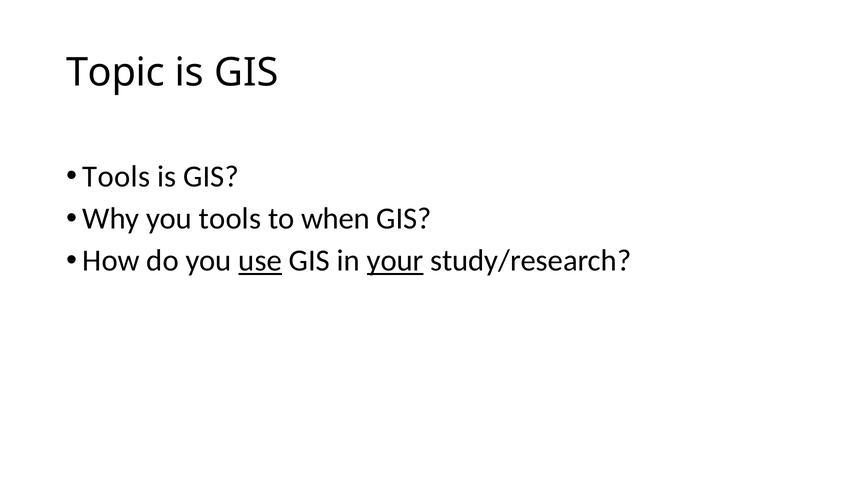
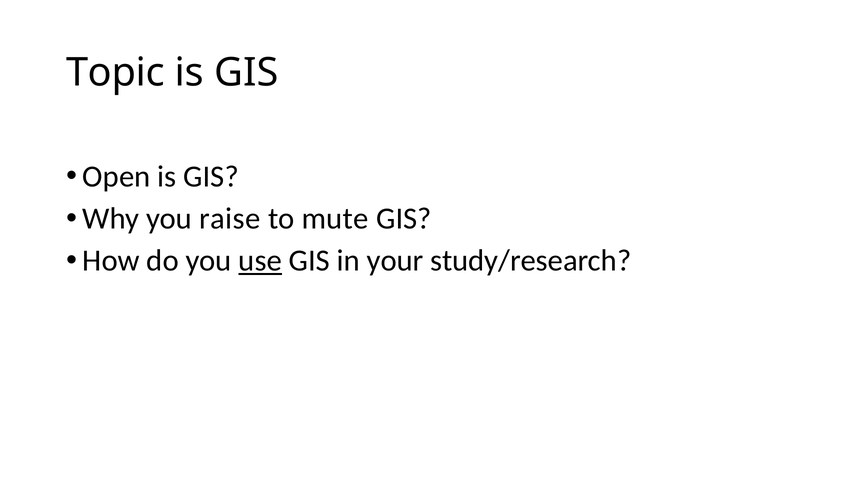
Tools at (116, 177): Tools -> Open
you tools: tools -> raise
when: when -> mute
your underline: present -> none
